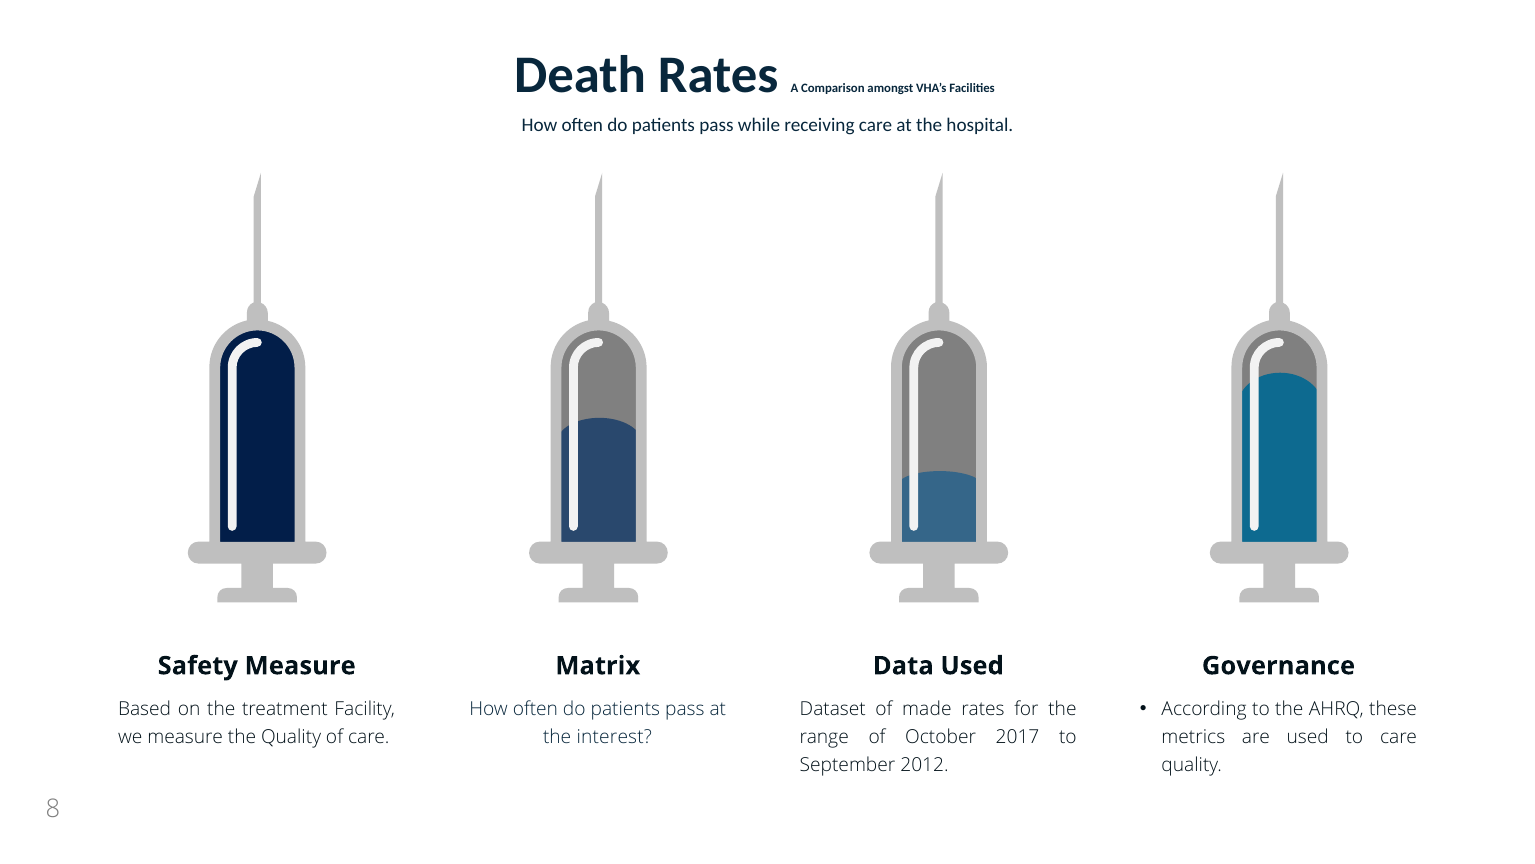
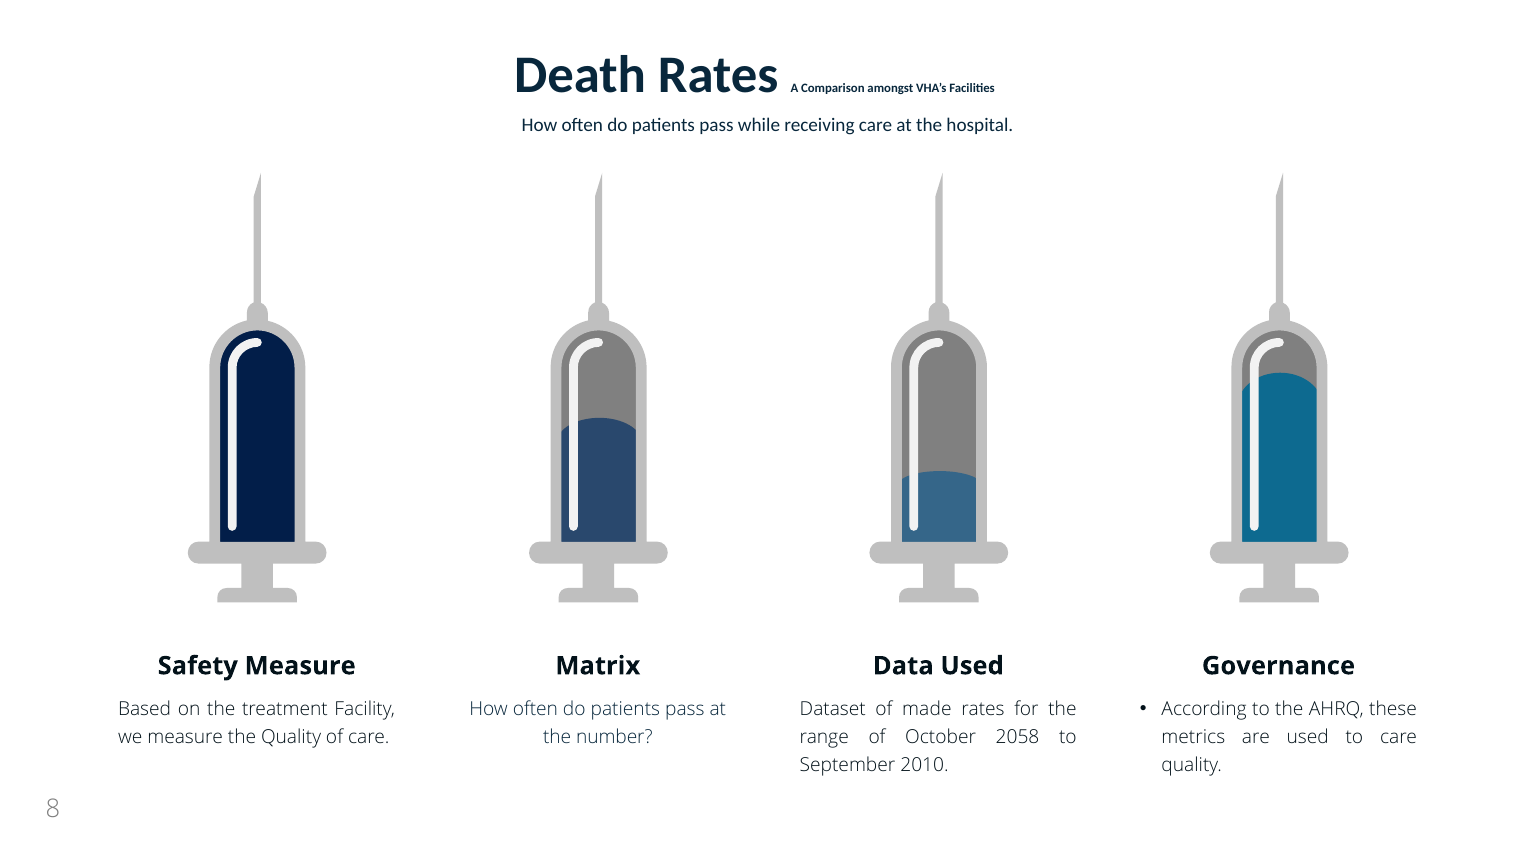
interest: interest -> number
2017: 2017 -> 2058
2012: 2012 -> 2010
